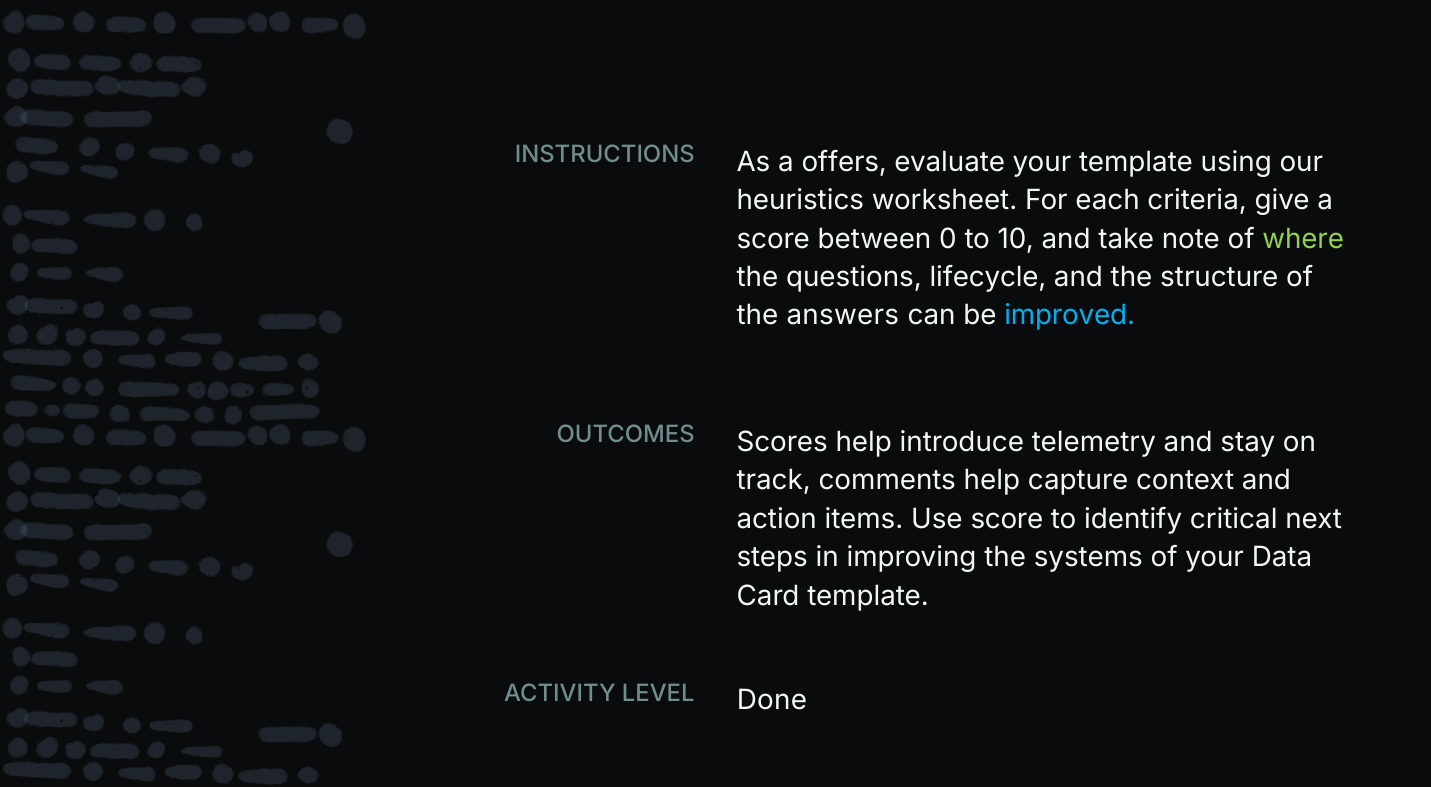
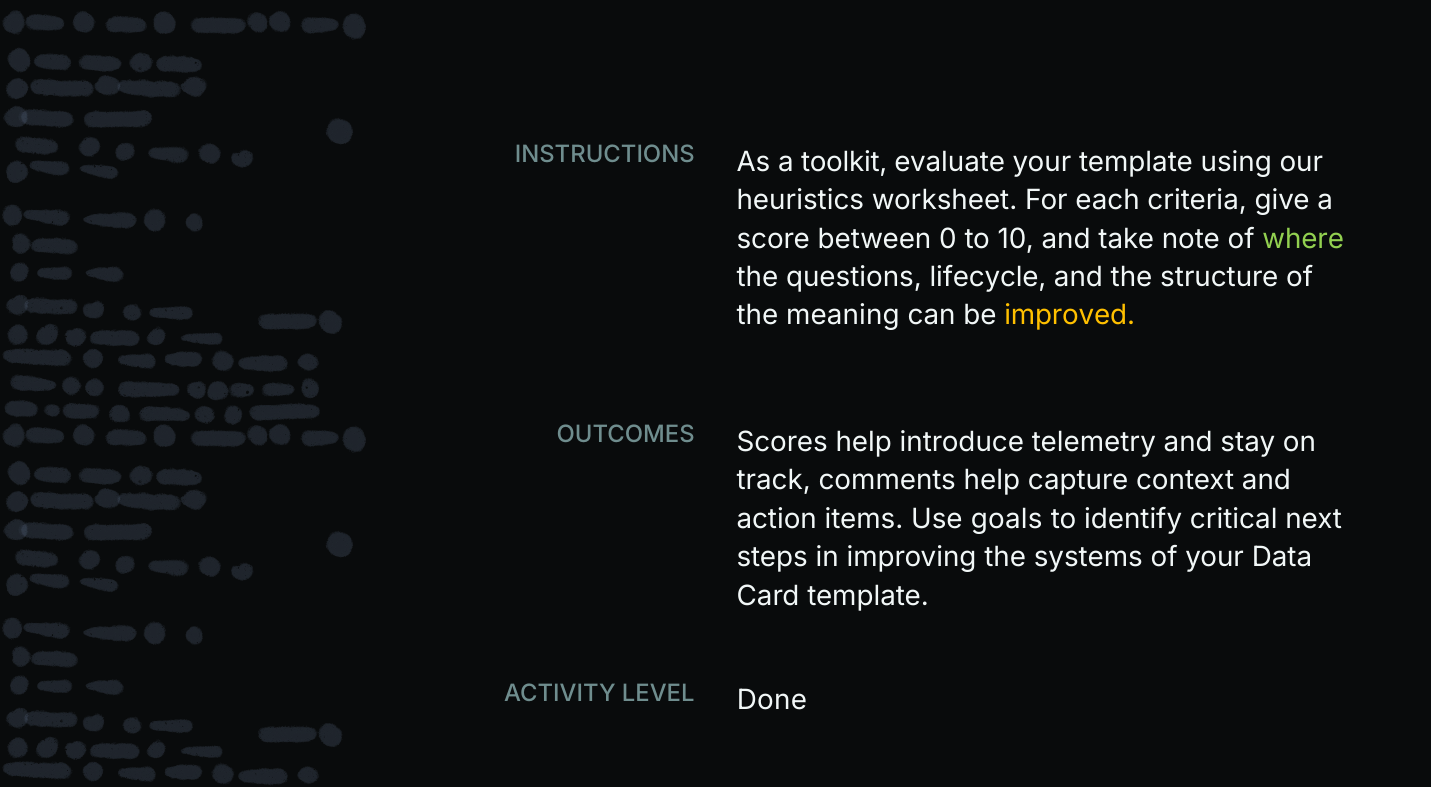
offers: offers -> toolkit
answers: answers -> meaning
improved colour: light blue -> yellow
Use score: score -> goals
